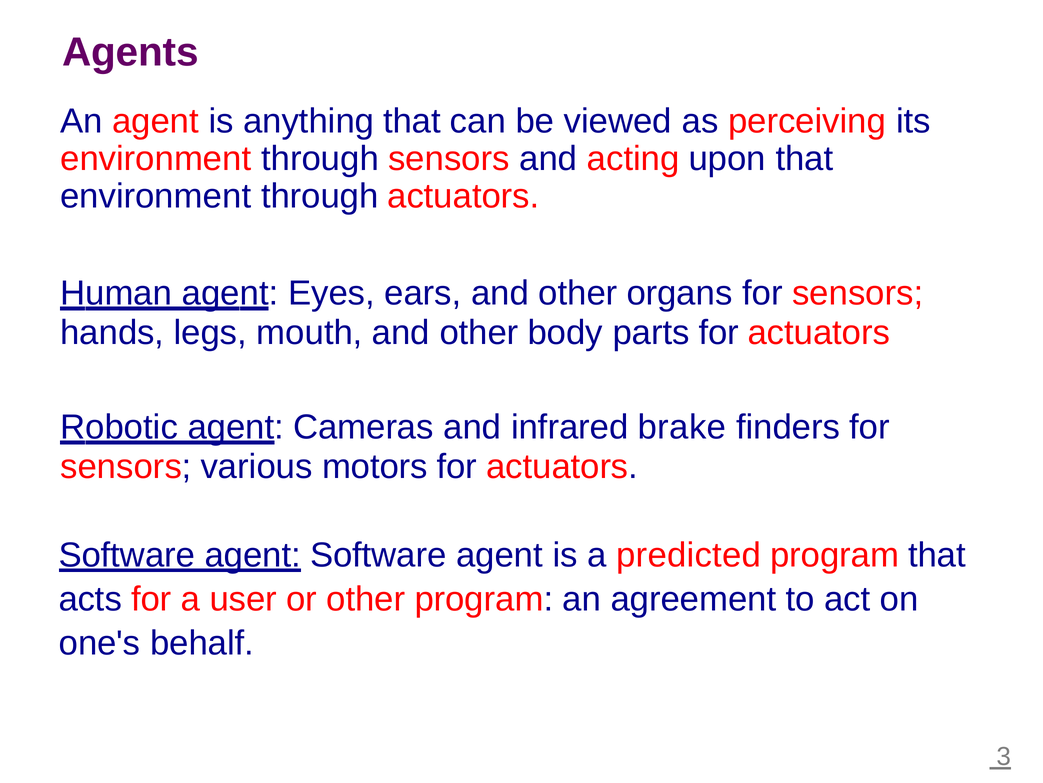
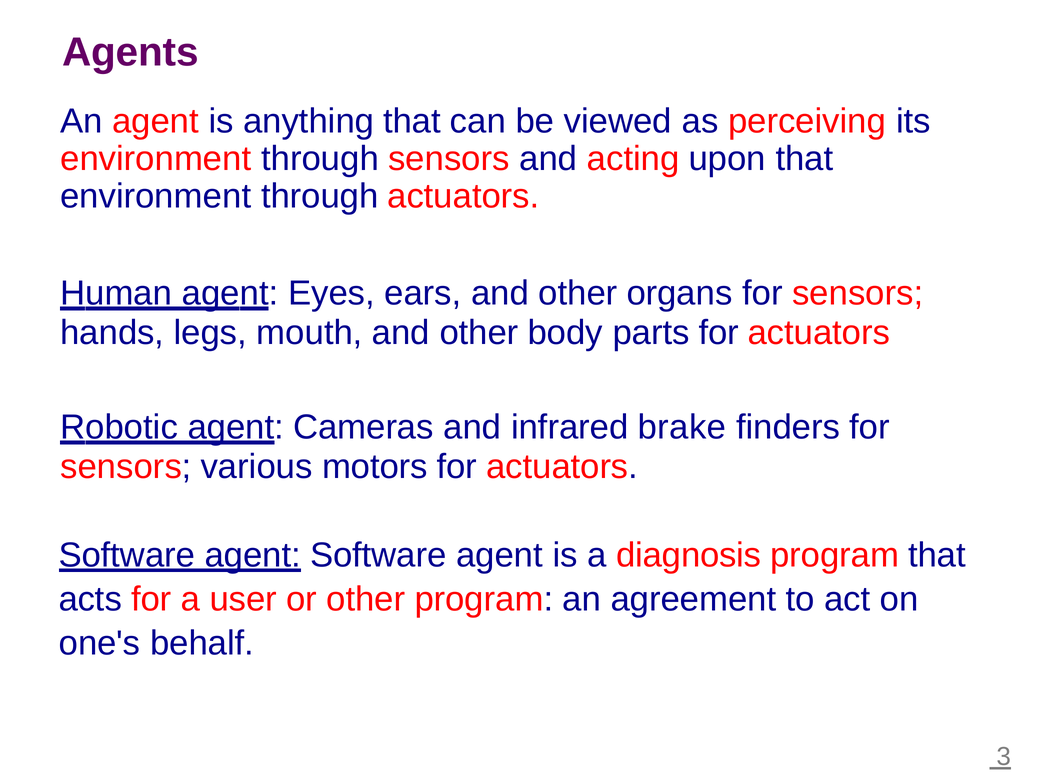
predicted: predicted -> diagnosis
